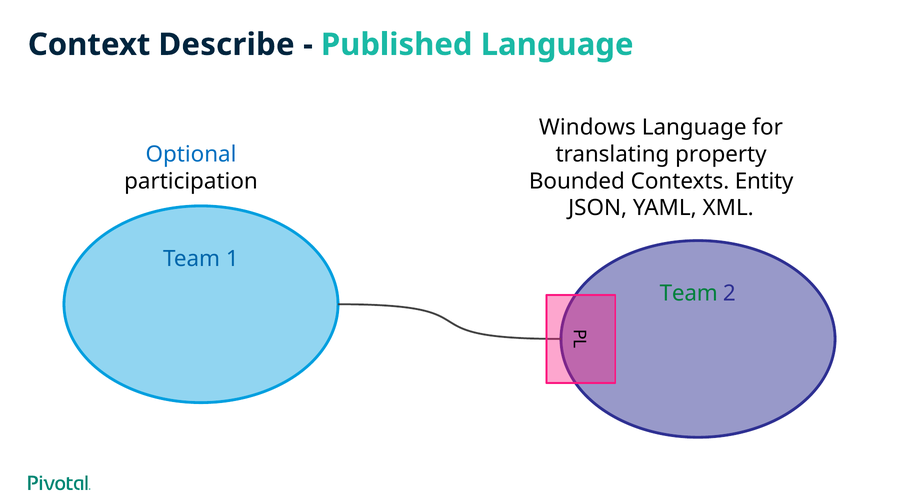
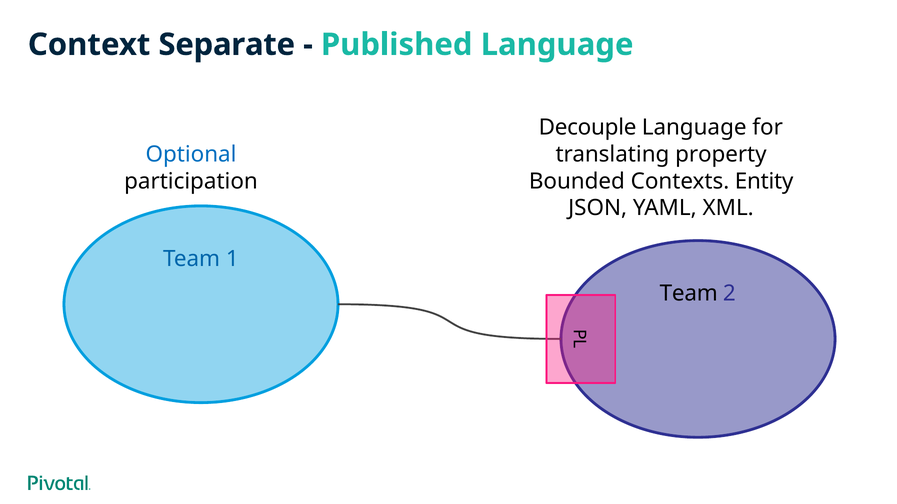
Describe: Describe -> Separate
Windows: Windows -> Decouple
Team at (689, 294) colour: green -> black
